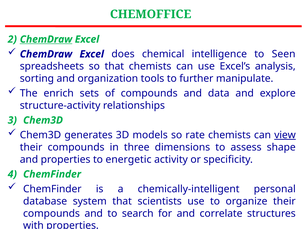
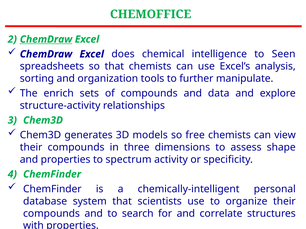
rate: rate -> free
view underline: present -> none
energetic: energetic -> spectrum
